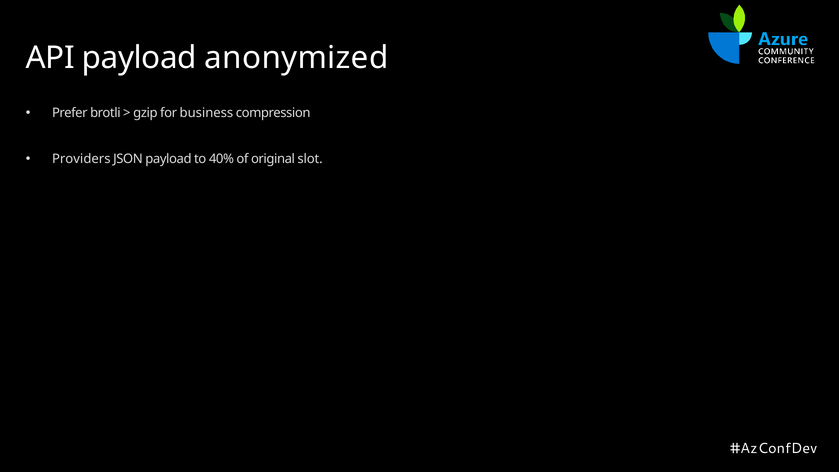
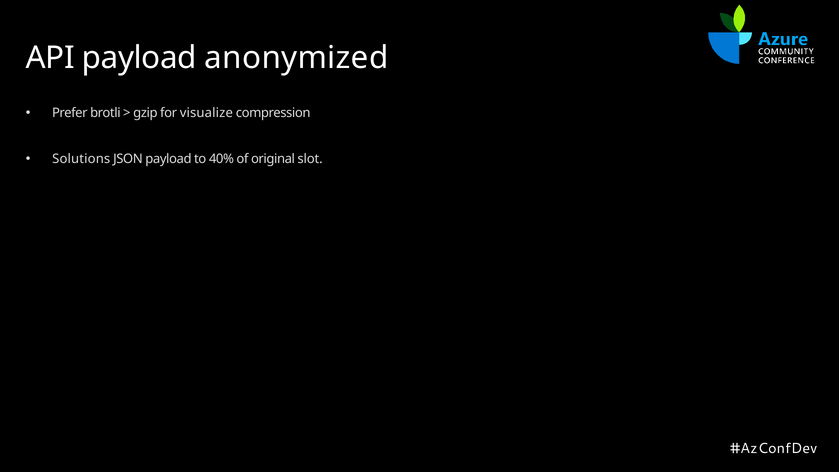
business: business -> visualize
Providers: Providers -> Solutions
